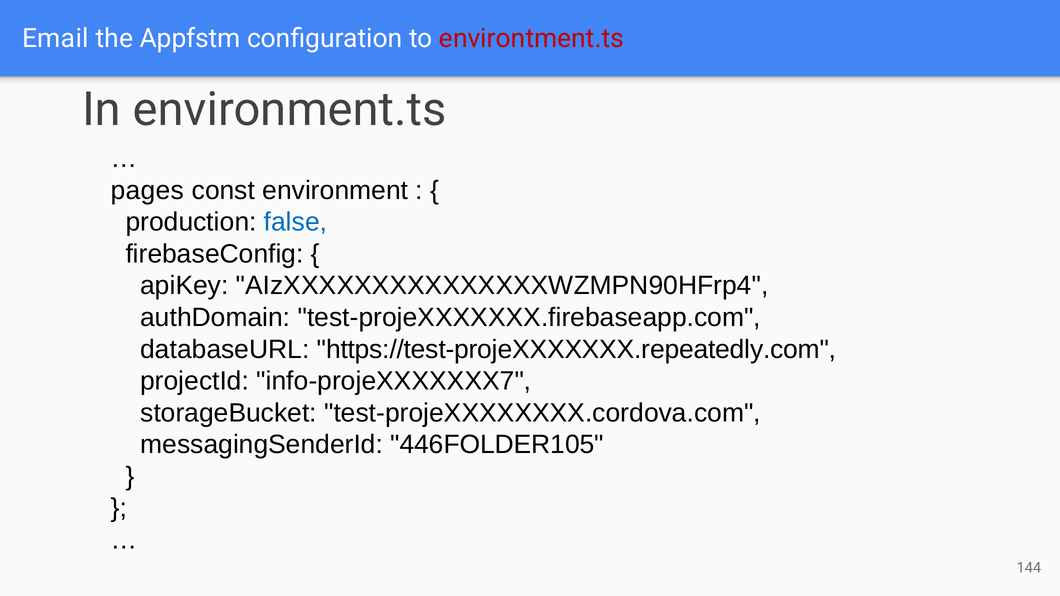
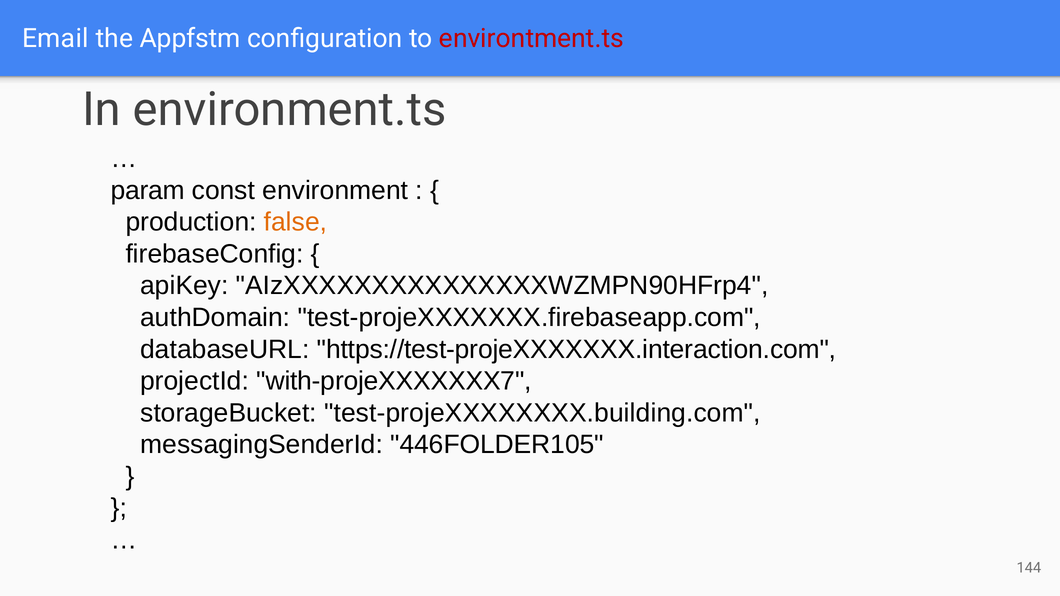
pages: pages -> param
false colour: blue -> orange
https://test-projeXXXXXXX.repeatedly.com: https://test-projeXXXXXXX.repeatedly.com -> https://test-projeXXXXXXX.interaction.com
info-projeXXXXXXX7: info-projeXXXXXXX7 -> with-projeXXXXXXX7
test-projeXXXXXXXX.cordova.com: test-projeXXXXXXXX.cordova.com -> test-projeXXXXXXXX.building.com
